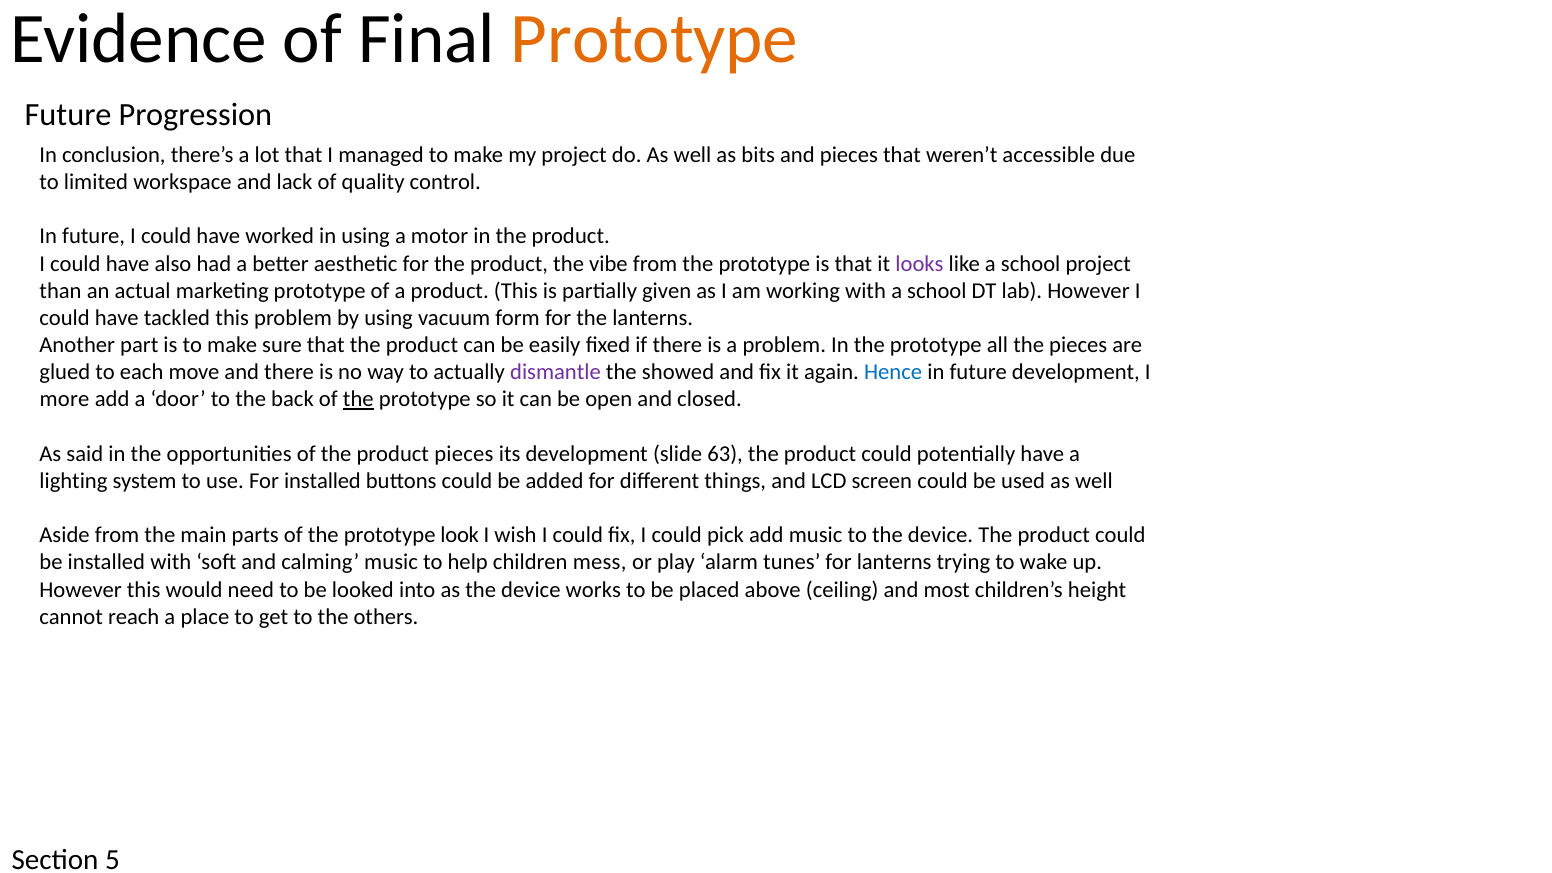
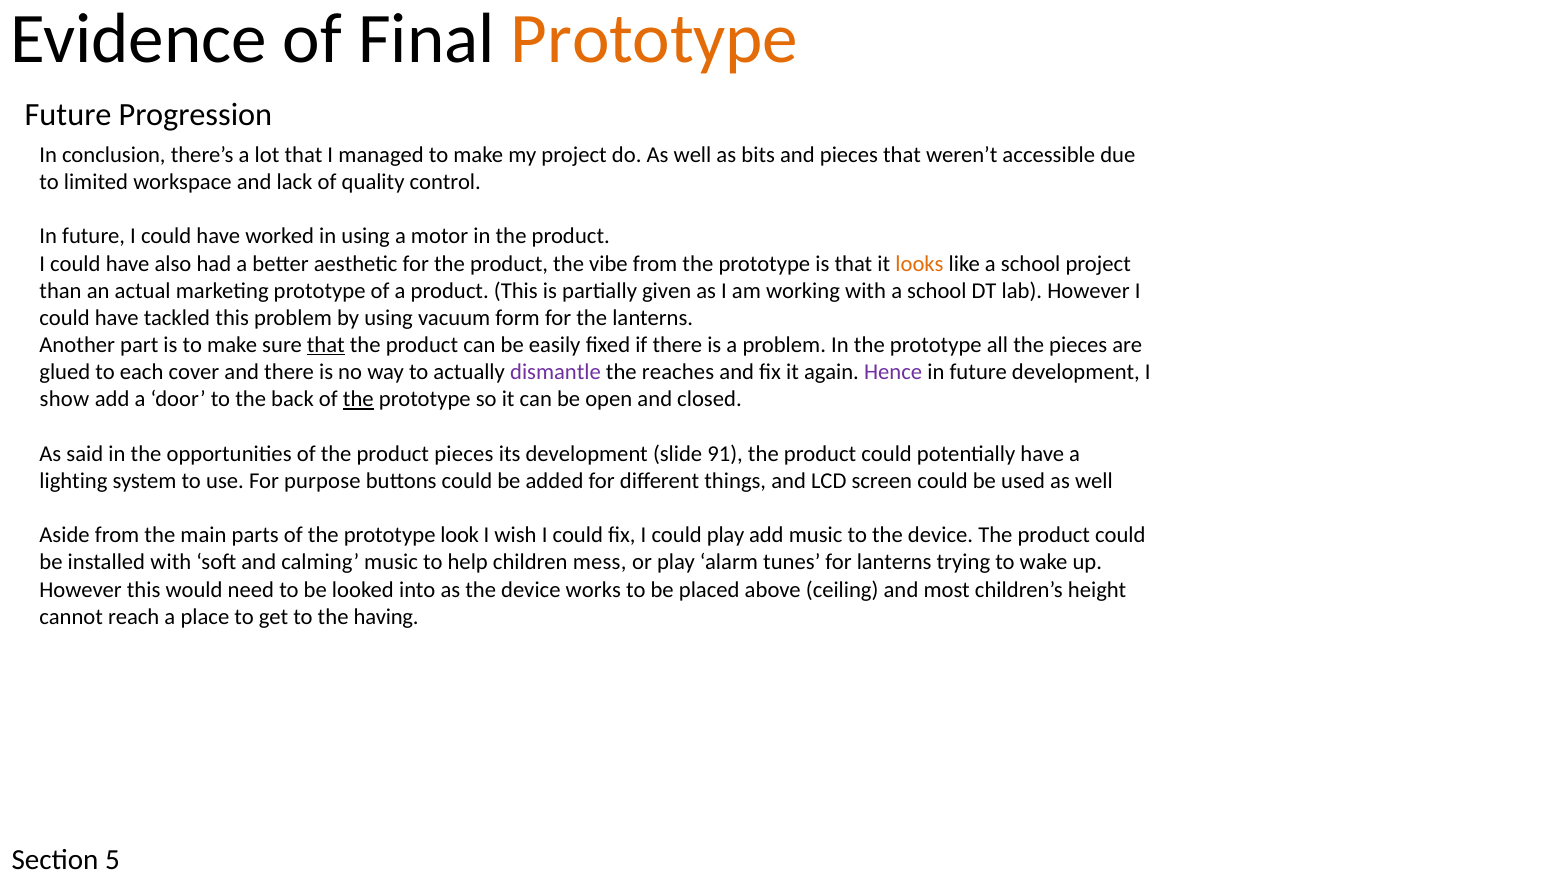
looks colour: purple -> orange
that at (326, 345) underline: none -> present
move: move -> cover
showed: showed -> reaches
Hence colour: blue -> purple
more: more -> show
63: 63 -> 91
For installed: installed -> purpose
could pick: pick -> play
others: others -> having
